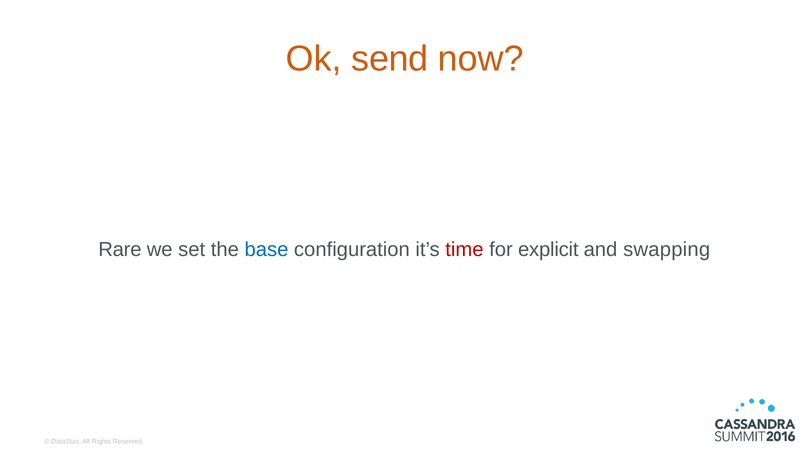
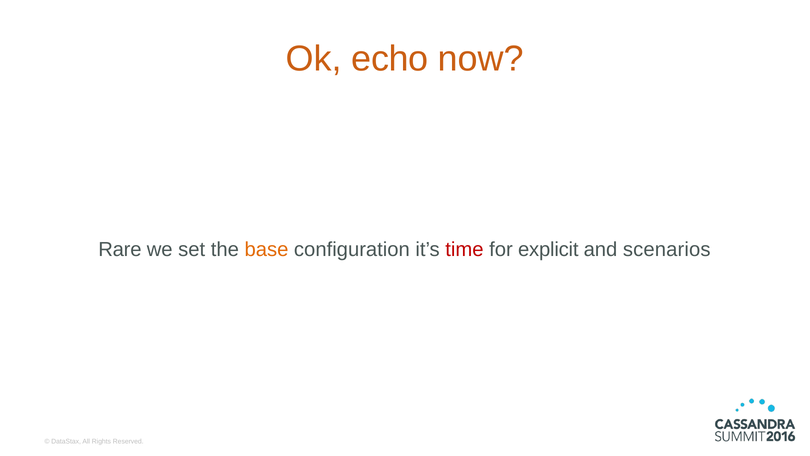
send: send -> echo
base colour: blue -> orange
swapping: swapping -> scenarios
